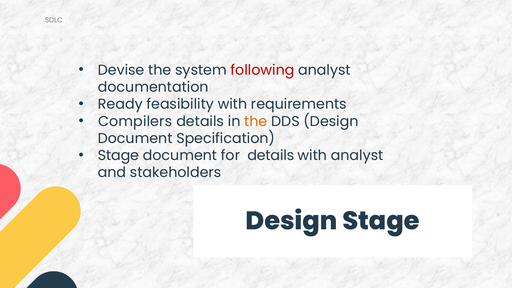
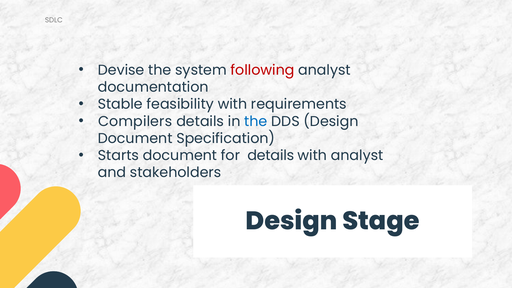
Ready: Ready -> Stable
the at (256, 121) colour: orange -> blue
Stage at (118, 155): Stage -> Starts
